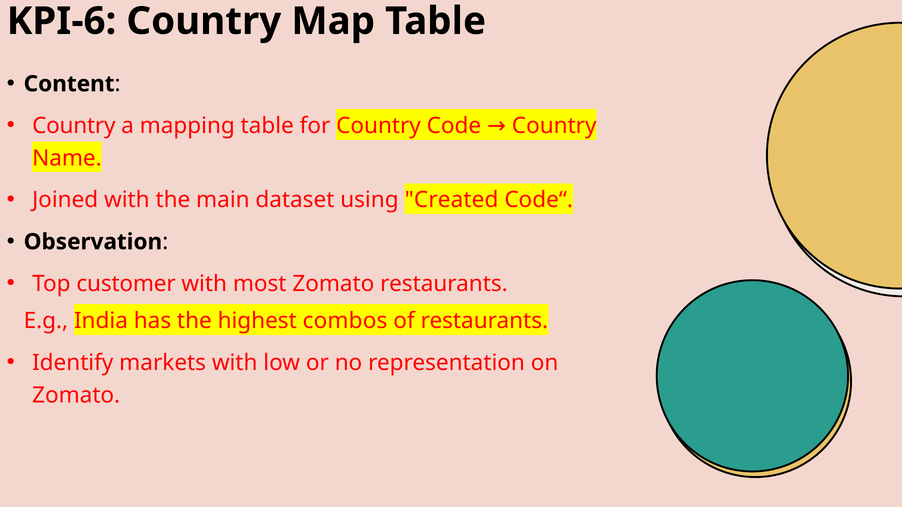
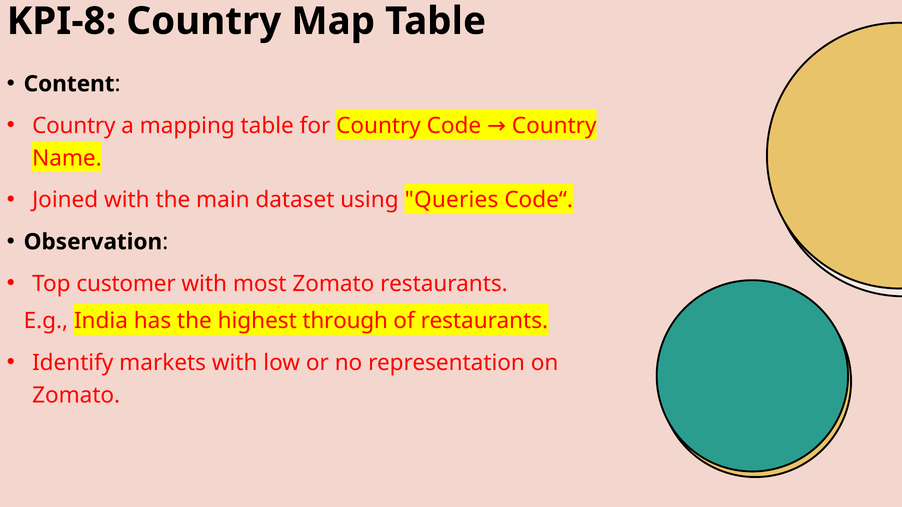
KPI-6: KPI-6 -> KPI-8
Created: Created -> Queries
combos: combos -> through
